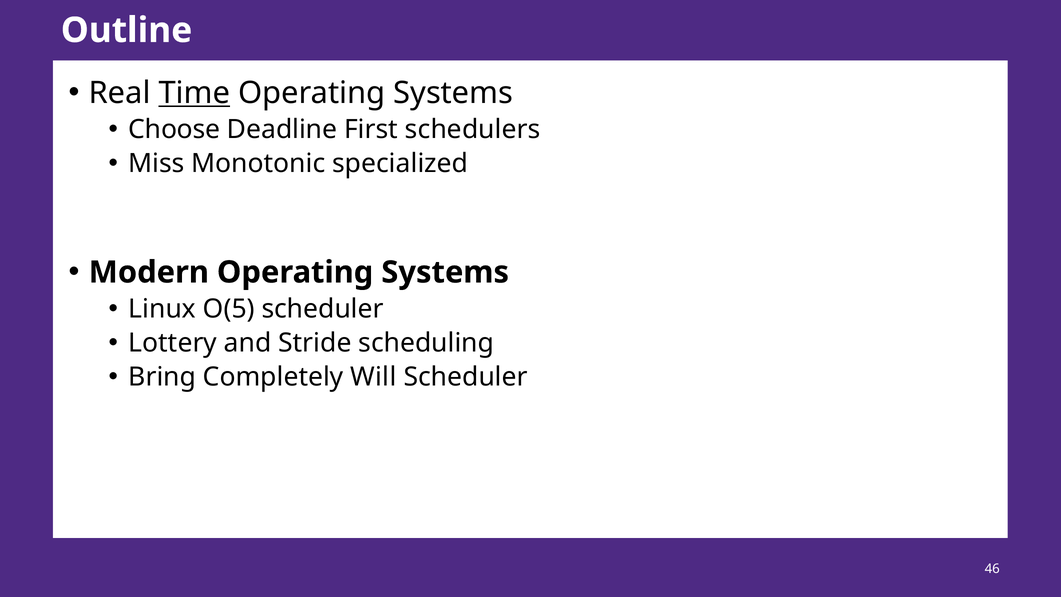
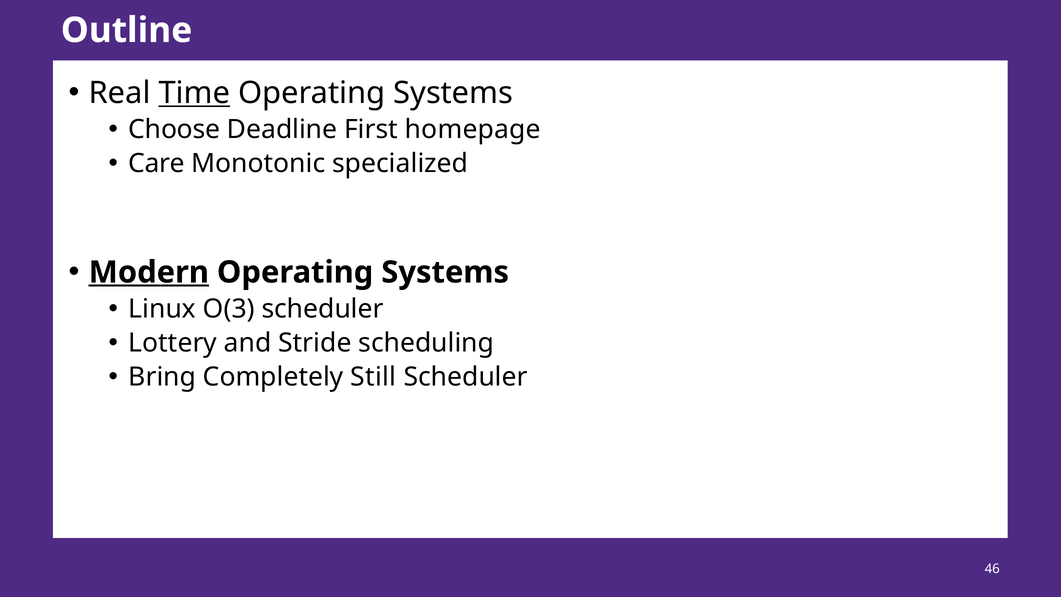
schedulers: schedulers -> homepage
Miss: Miss -> Care
Modern underline: none -> present
O(5: O(5 -> O(3
Will: Will -> Still
